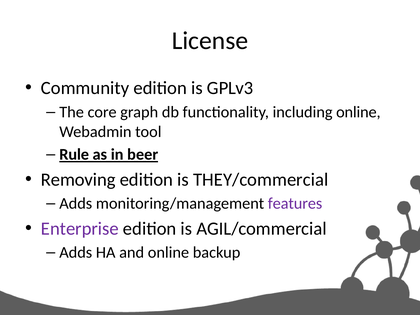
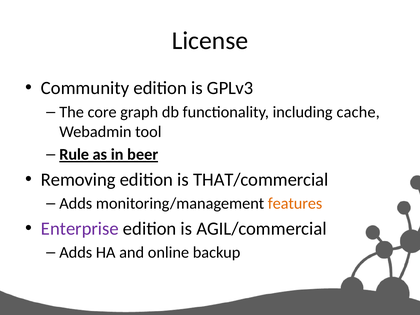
including online: online -> cache
THEY/commercial: THEY/commercial -> THAT/commercial
features colour: purple -> orange
